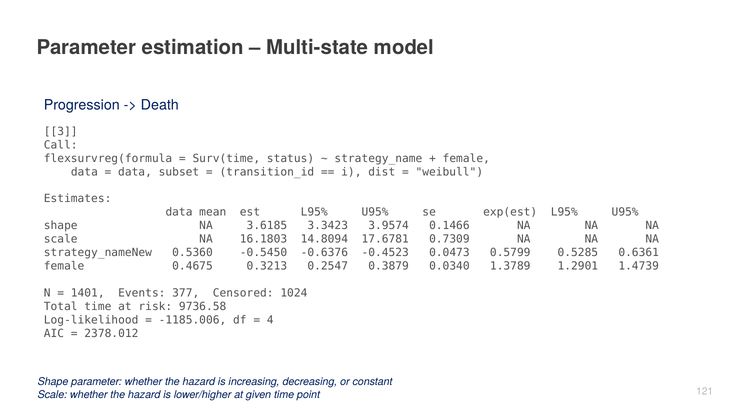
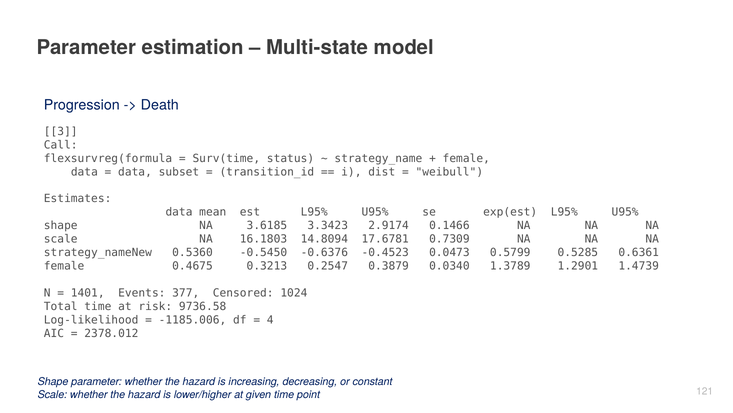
3.9574: 3.9574 -> 2.9174
